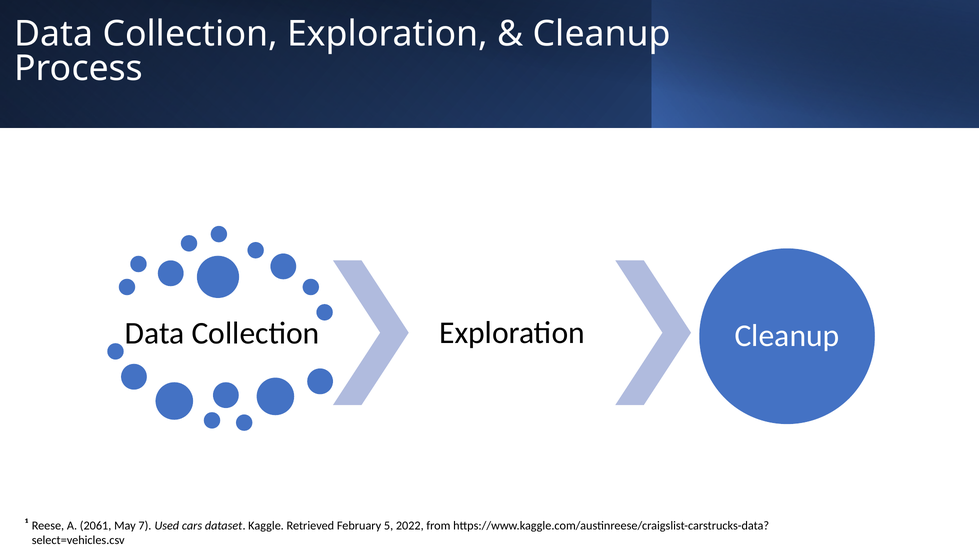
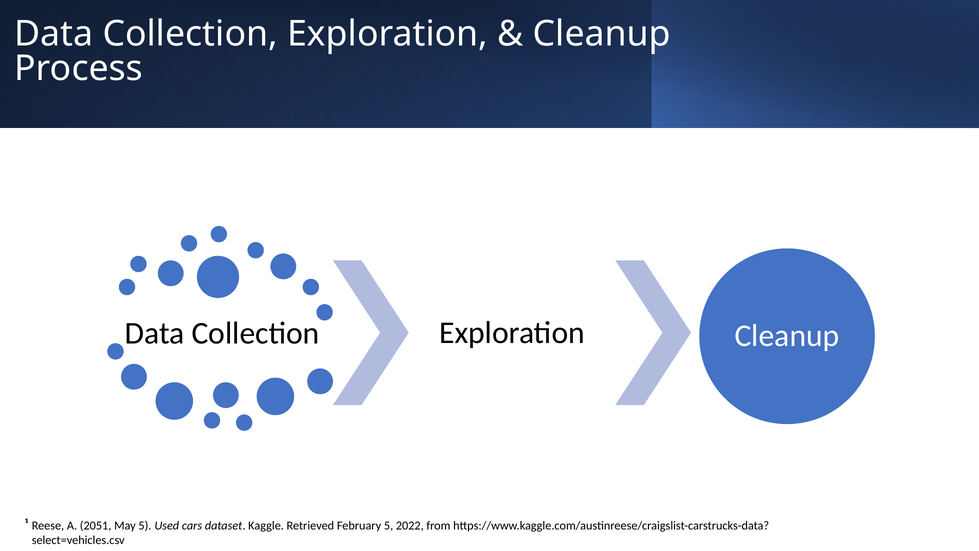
2061: 2061 -> 2051
May 7: 7 -> 5
